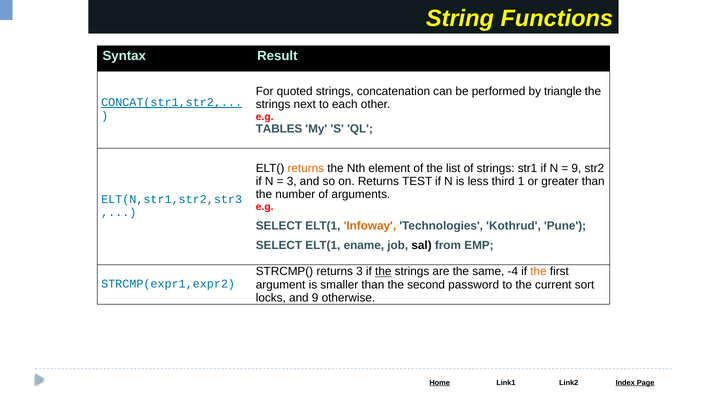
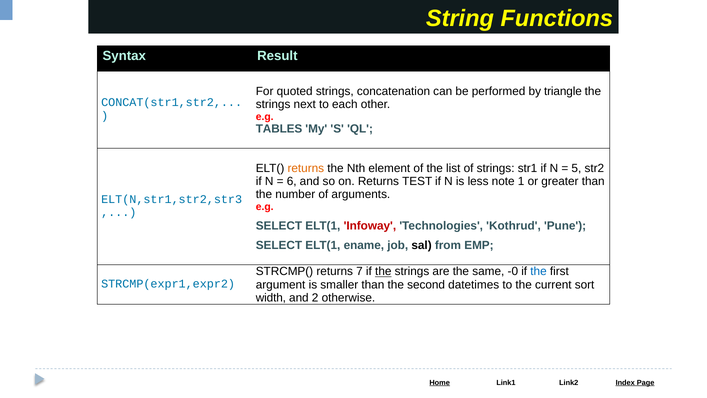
CONCAT(str1,str2 underline: present -> none
9 at (576, 168): 9 -> 5
3 at (292, 181): 3 -> 6
third: third -> note
Infoway colour: orange -> red
returns 3: 3 -> 7
-4: -4 -> -0
the at (539, 271) colour: orange -> blue
password: password -> datetimes
locks: locks -> width
and 9: 9 -> 2
